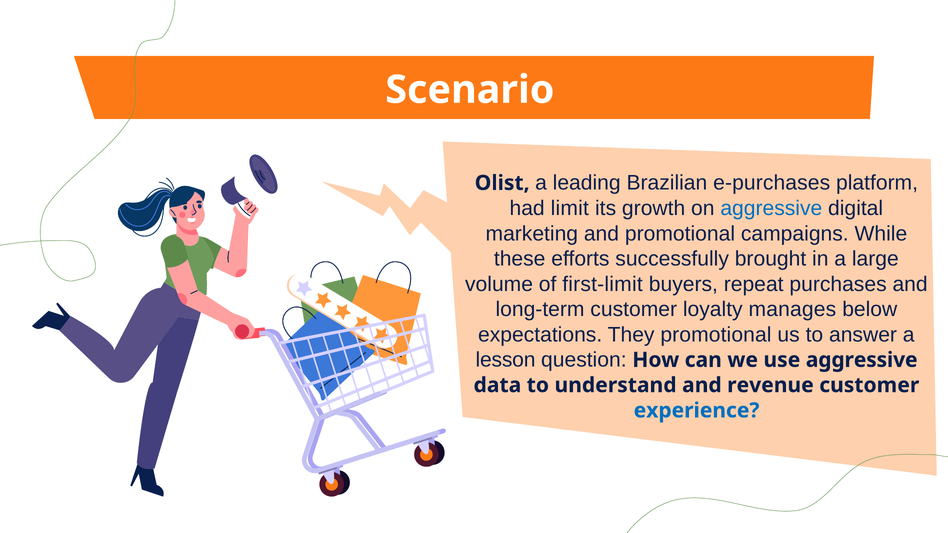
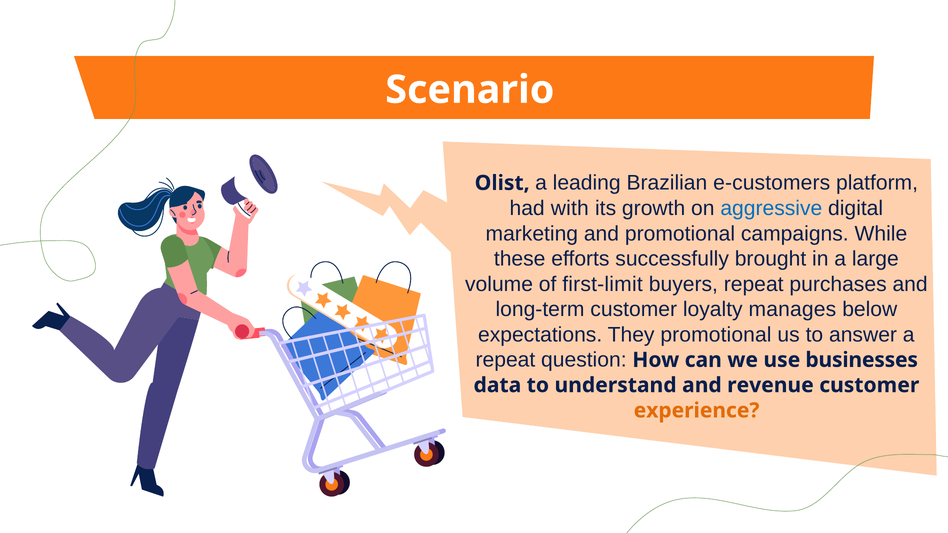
e-purchases: e-purchases -> e-customers
limit: limit -> with
lesson at (506, 360): lesson -> repeat
use aggressive: aggressive -> businesses
experience colour: blue -> orange
